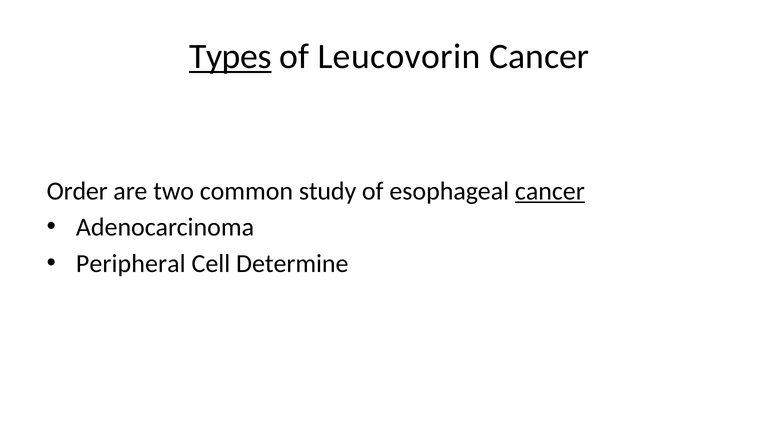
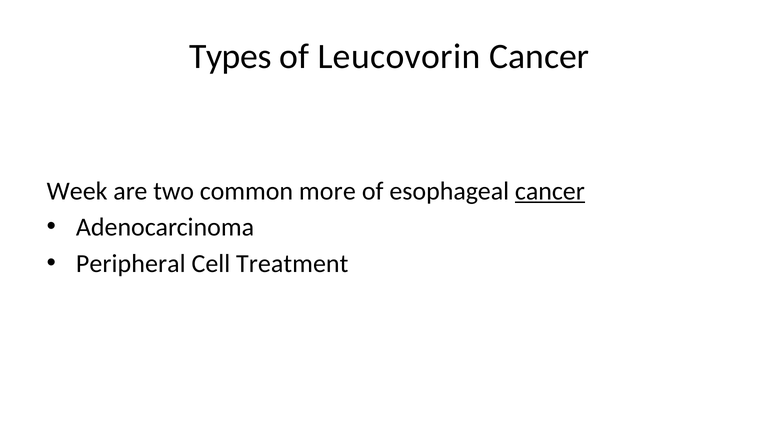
Types underline: present -> none
Order: Order -> Week
study: study -> more
Determine: Determine -> Treatment
